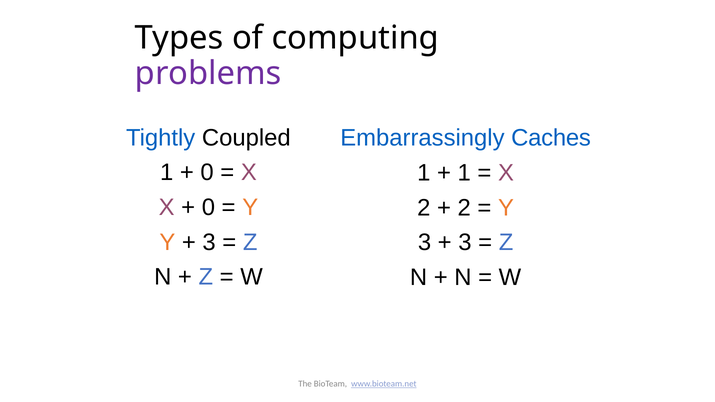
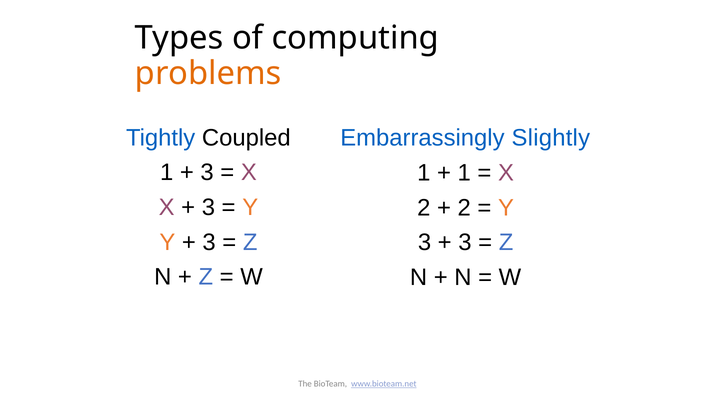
problems colour: purple -> orange
Caches: Caches -> Slightly
0 at (207, 173): 0 -> 3
0 at (208, 207): 0 -> 3
